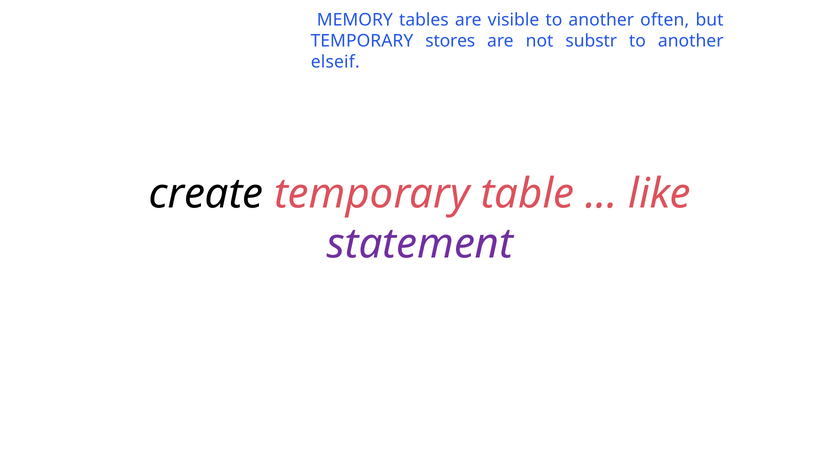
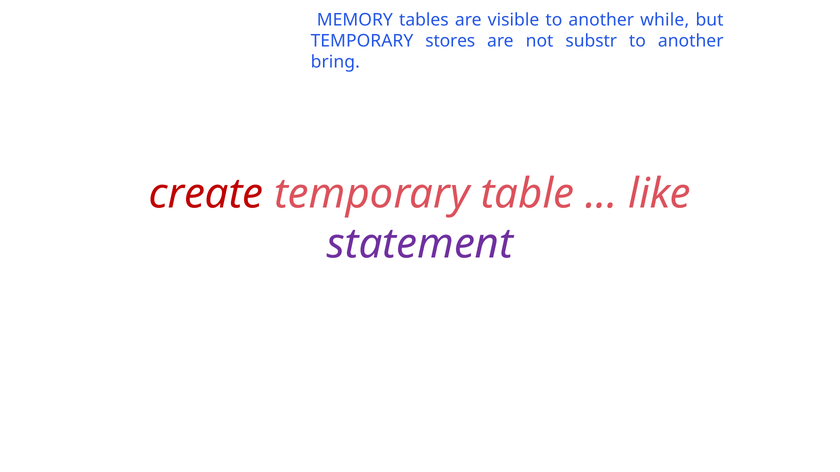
often: often -> while
elseif: elseif -> bring
create colour: black -> red
